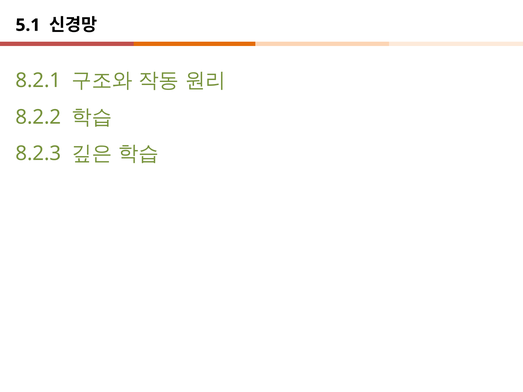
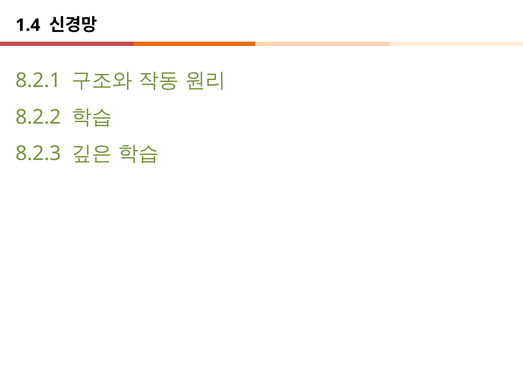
5.1: 5.1 -> 1.4
